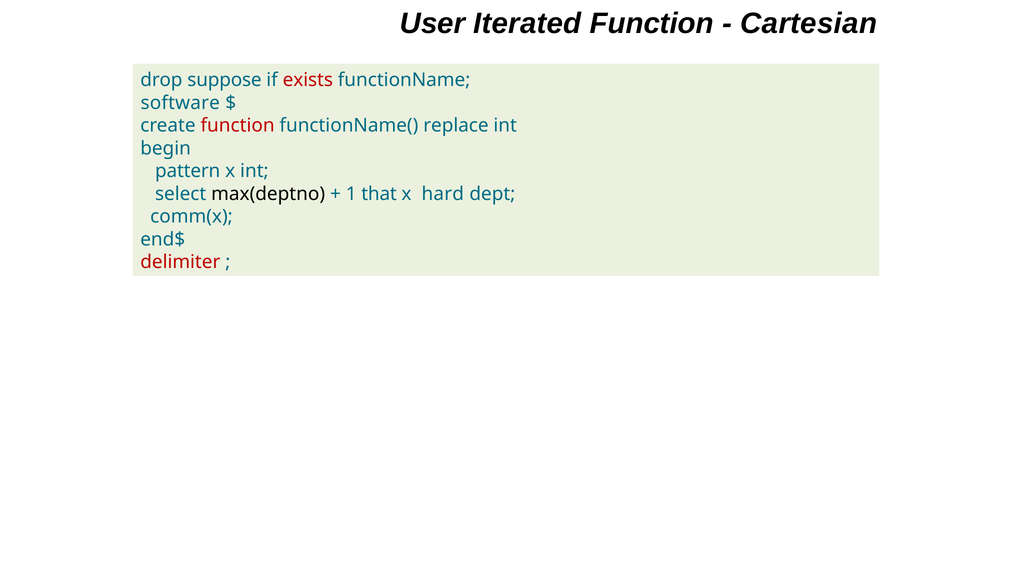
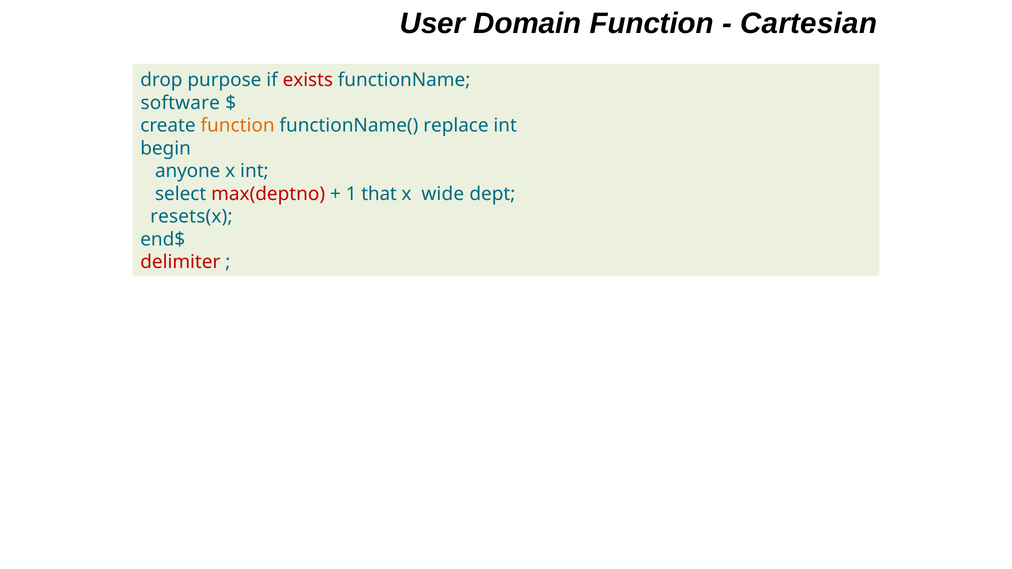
Iterated: Iterated -> Domain
suppose: suppose -> purpose
function at (238, 126) colour: red -> orange
pattern: pattern -> anyone
max(deptno colour: black -> red
hard: hard -> wide
comm(x: comm(x -> resets(x
